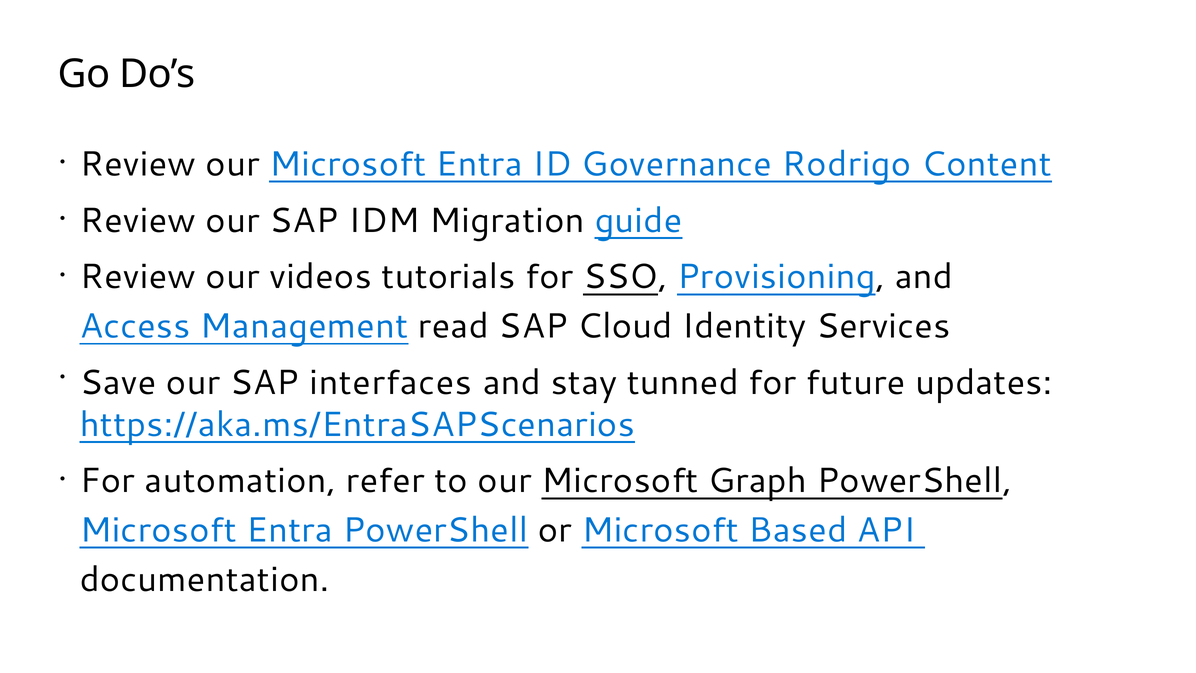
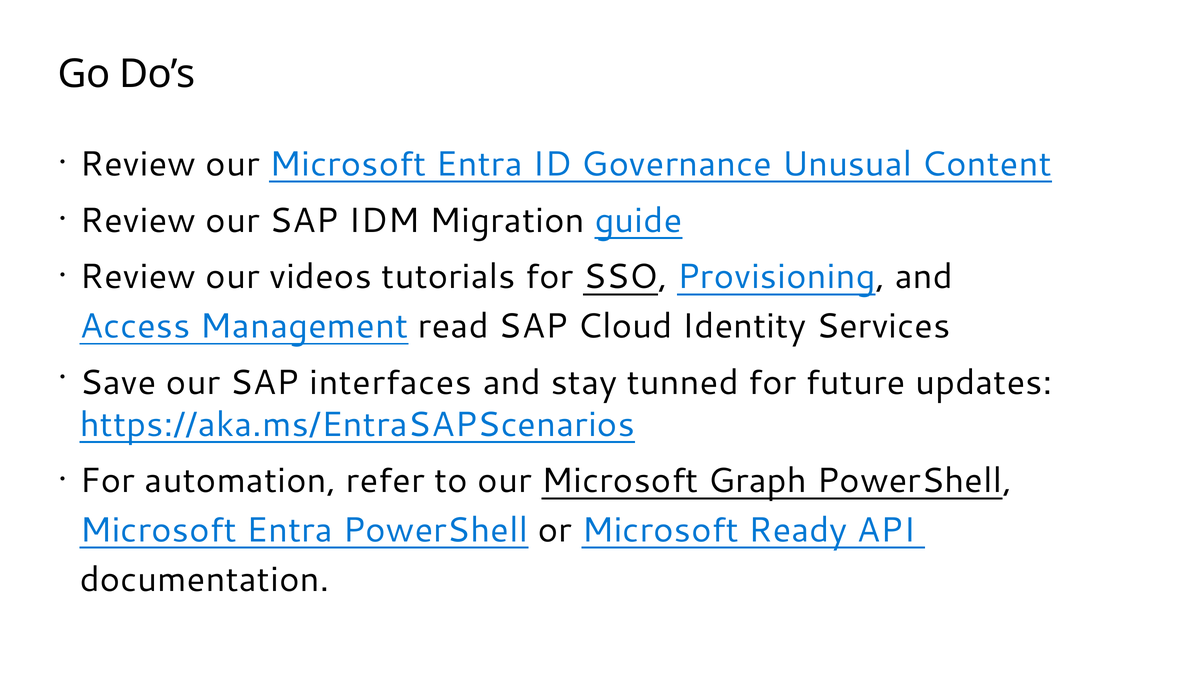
Rodrigo: Rodrigo -> Unusual
Based: Based -> Ready
